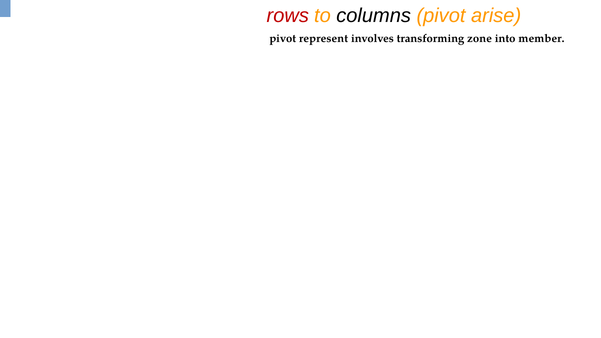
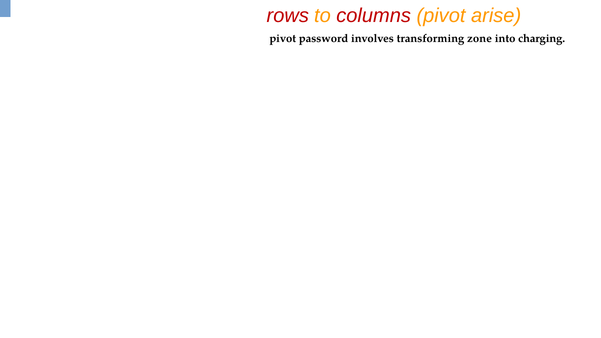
columns colour: black -> red
represent: represent -> password
member: member -> charging
